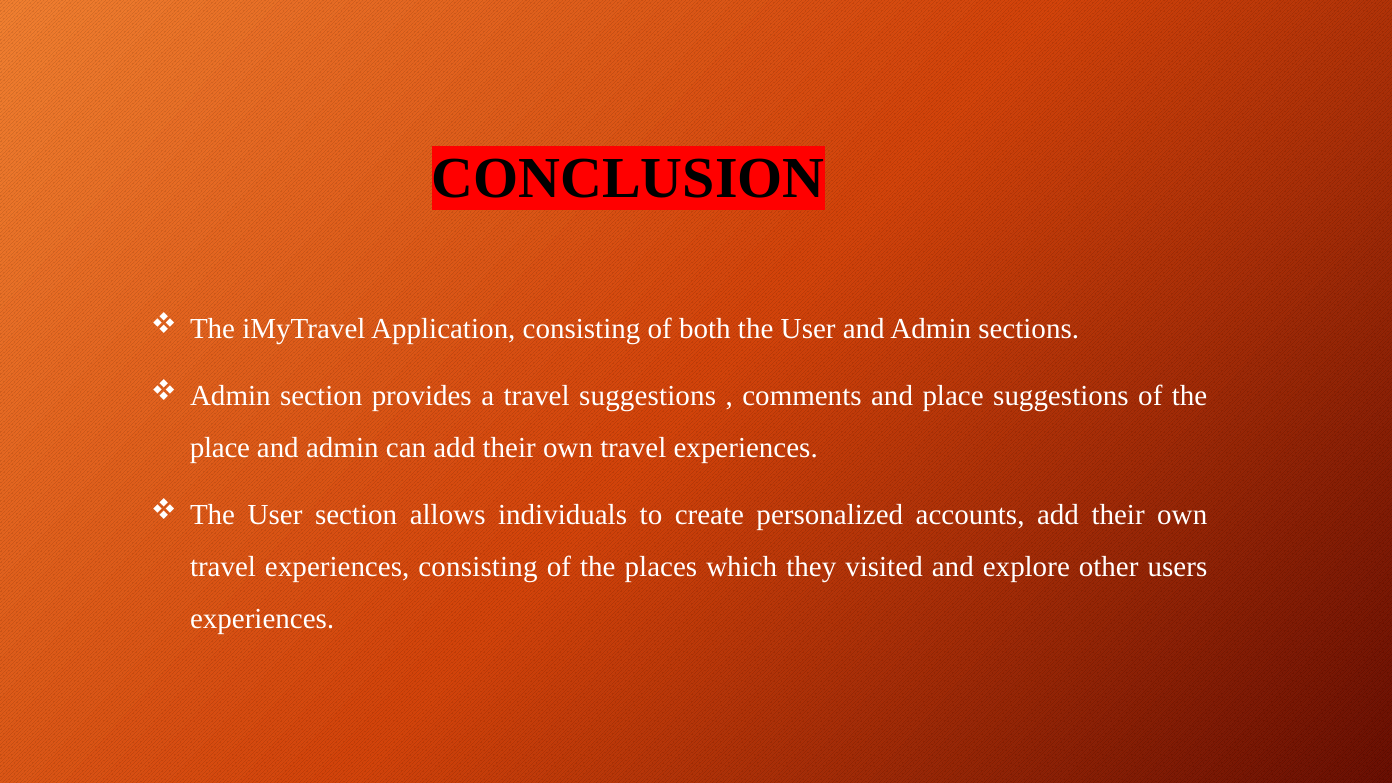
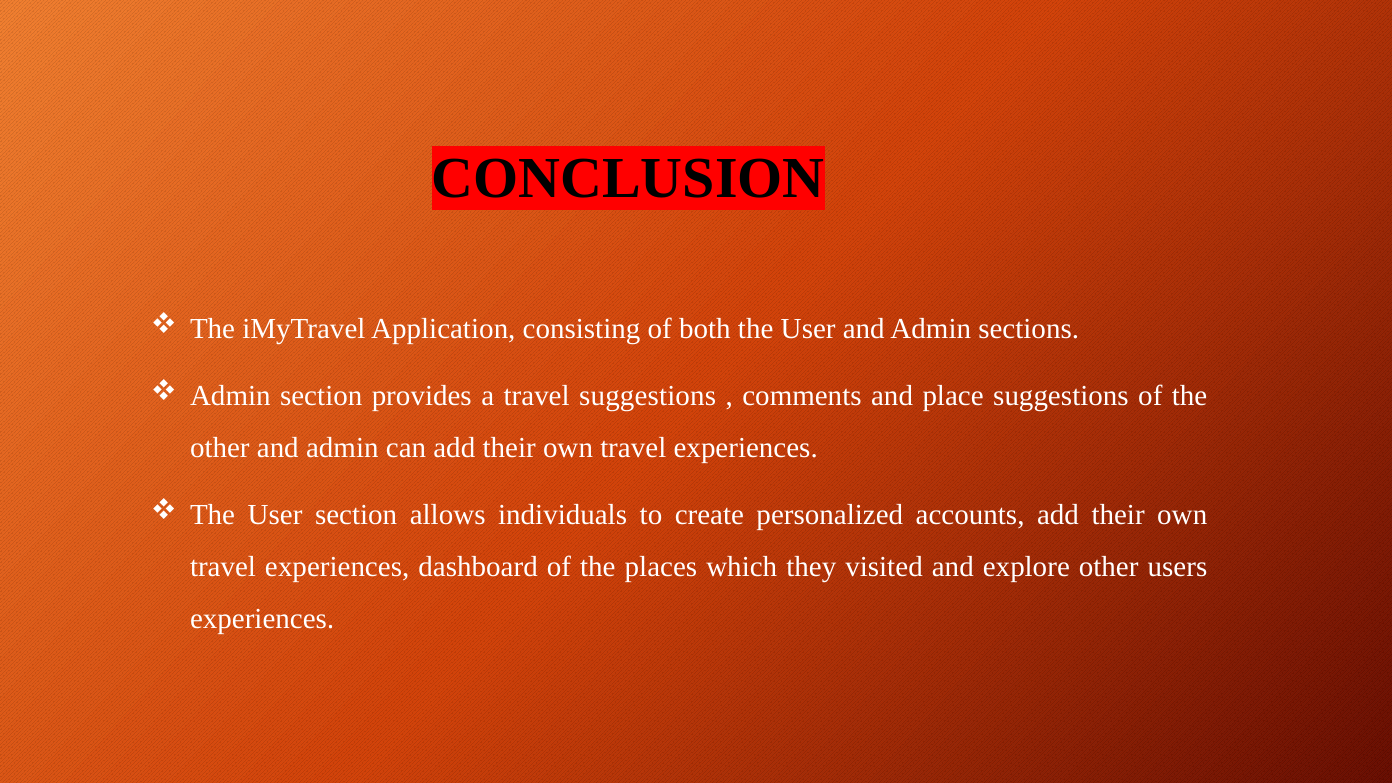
place at (220, 448): place -> other
experiences consisting: consisting -> dashboard
